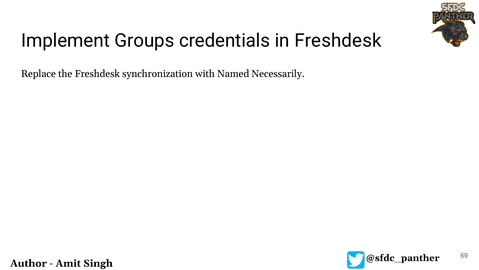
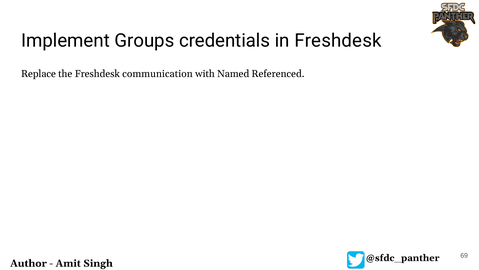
synchronization: synchronization -> communication
Necessarily: Necessarily -> Referenced
